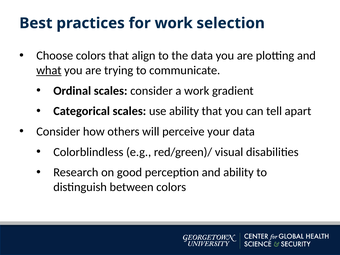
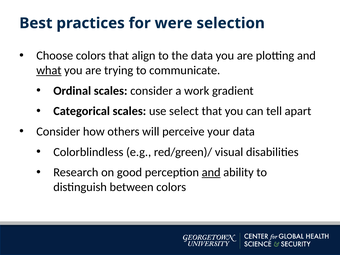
for work: work -> were
use ability: ability -> select
and at (211, 172) underline: none -> present
